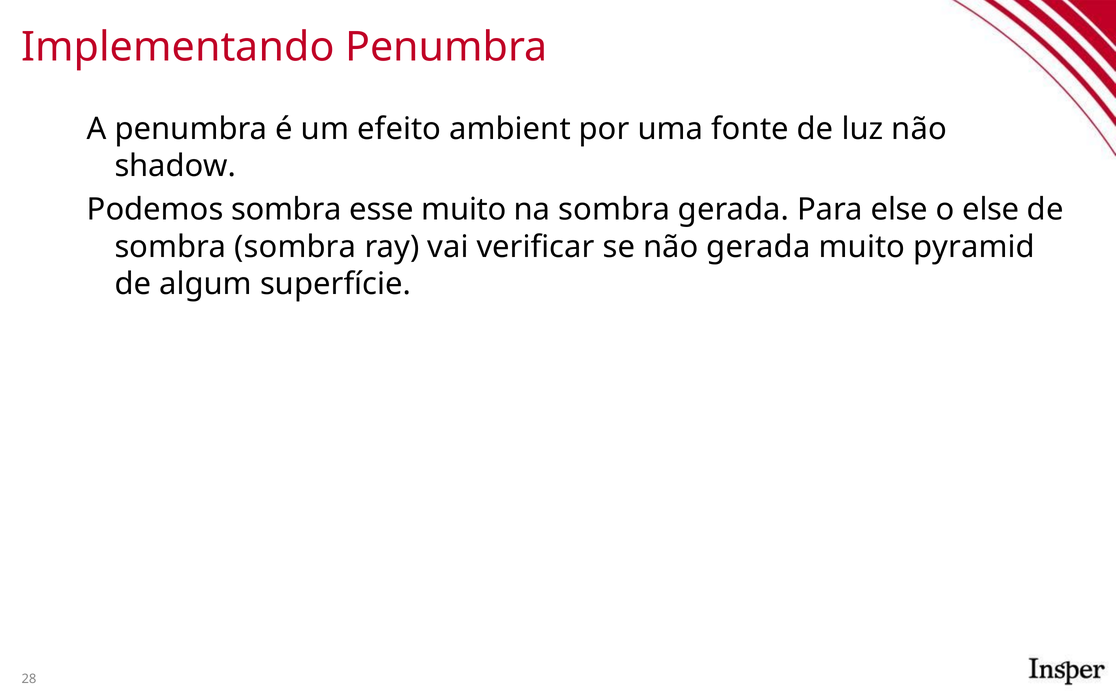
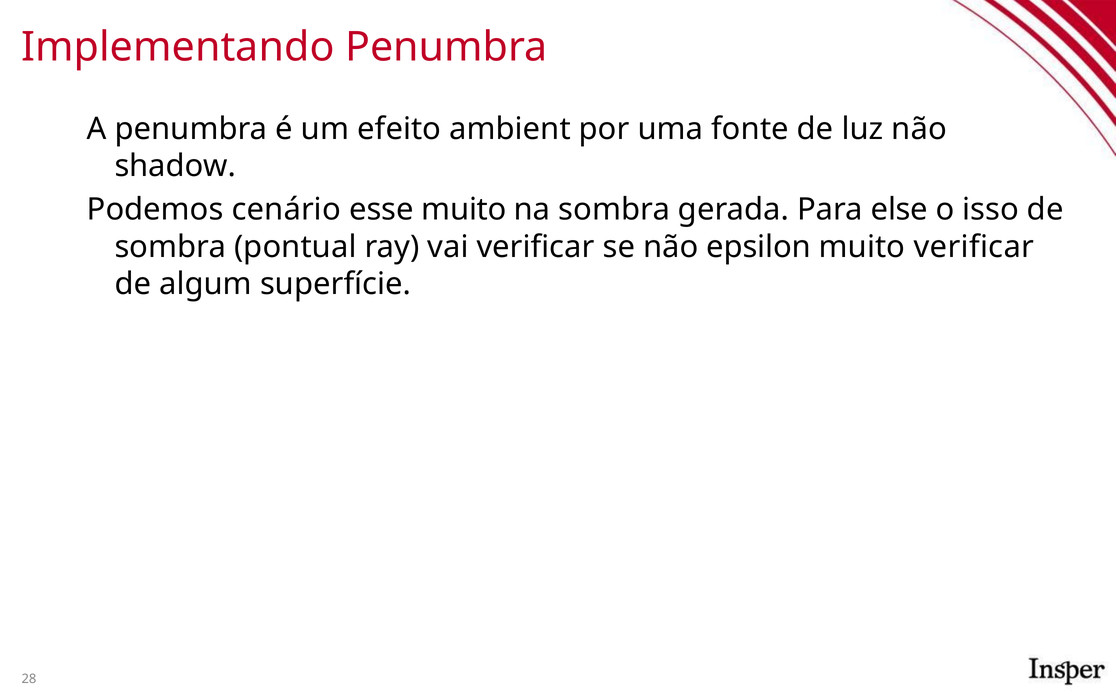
Podemos sombra: sombra -> cenário
o else: else -> isso
sombra sombra: sombra -> pontual
não gerada: gerada -> epsilon
muito pyramid: pyramid -> verificar
